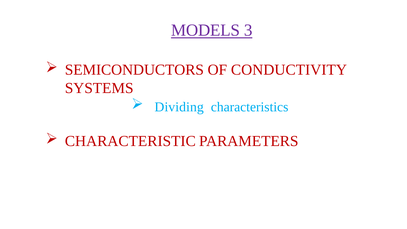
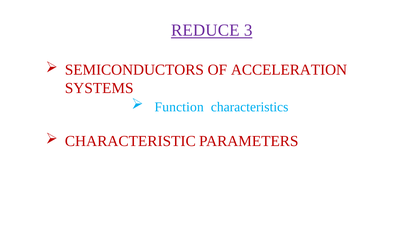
MODELS: MODELS -> REDUCE
CONDUCTIVITY: CONDUCTIVITY -> ACCELERATION
Dividing: Dividing -> Function
